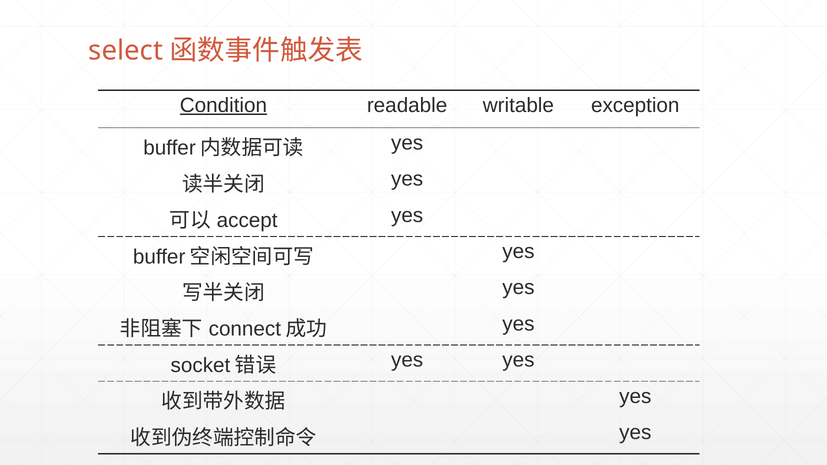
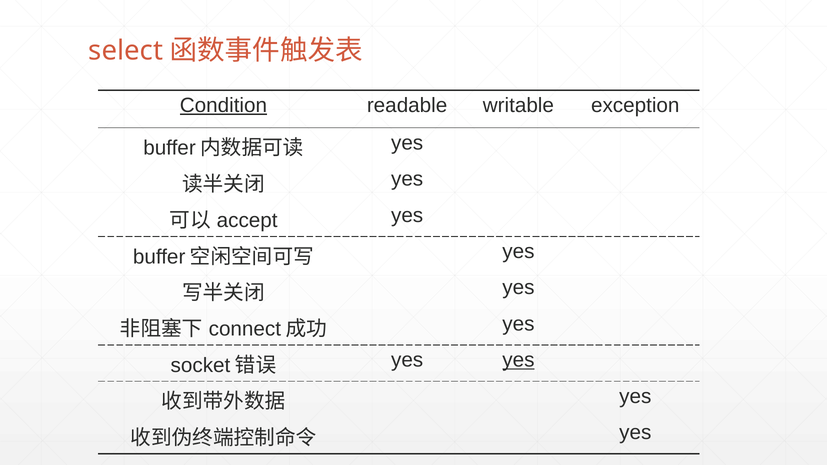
yes at (518, 360) underline: none -> present
